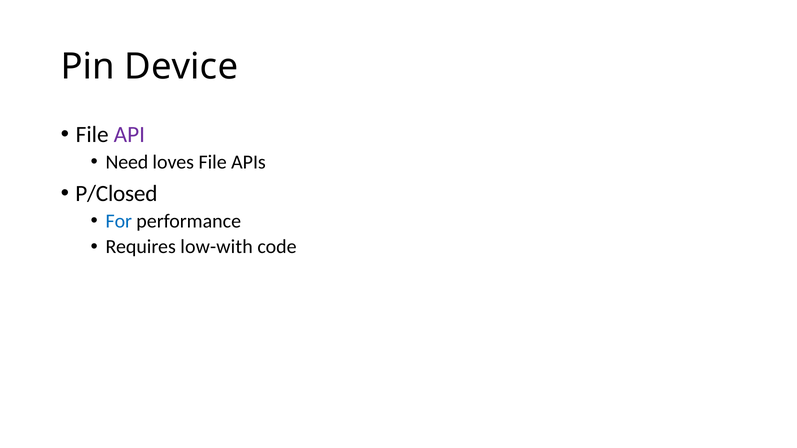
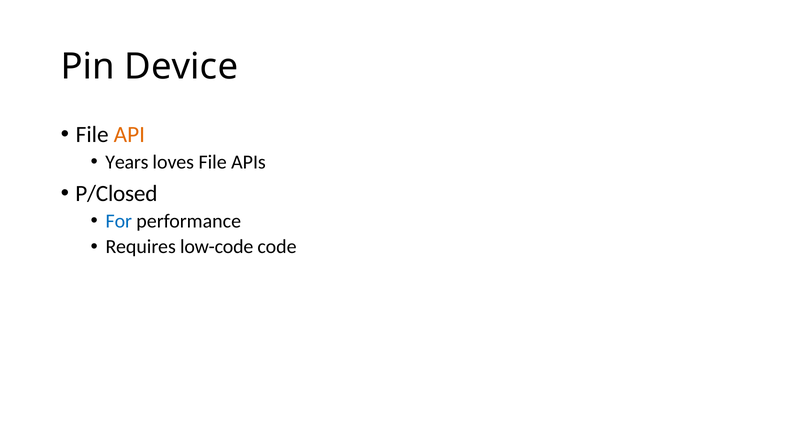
API colour: purple -> orange
Need: Need -> Years
low-with: low-with -> low-code
